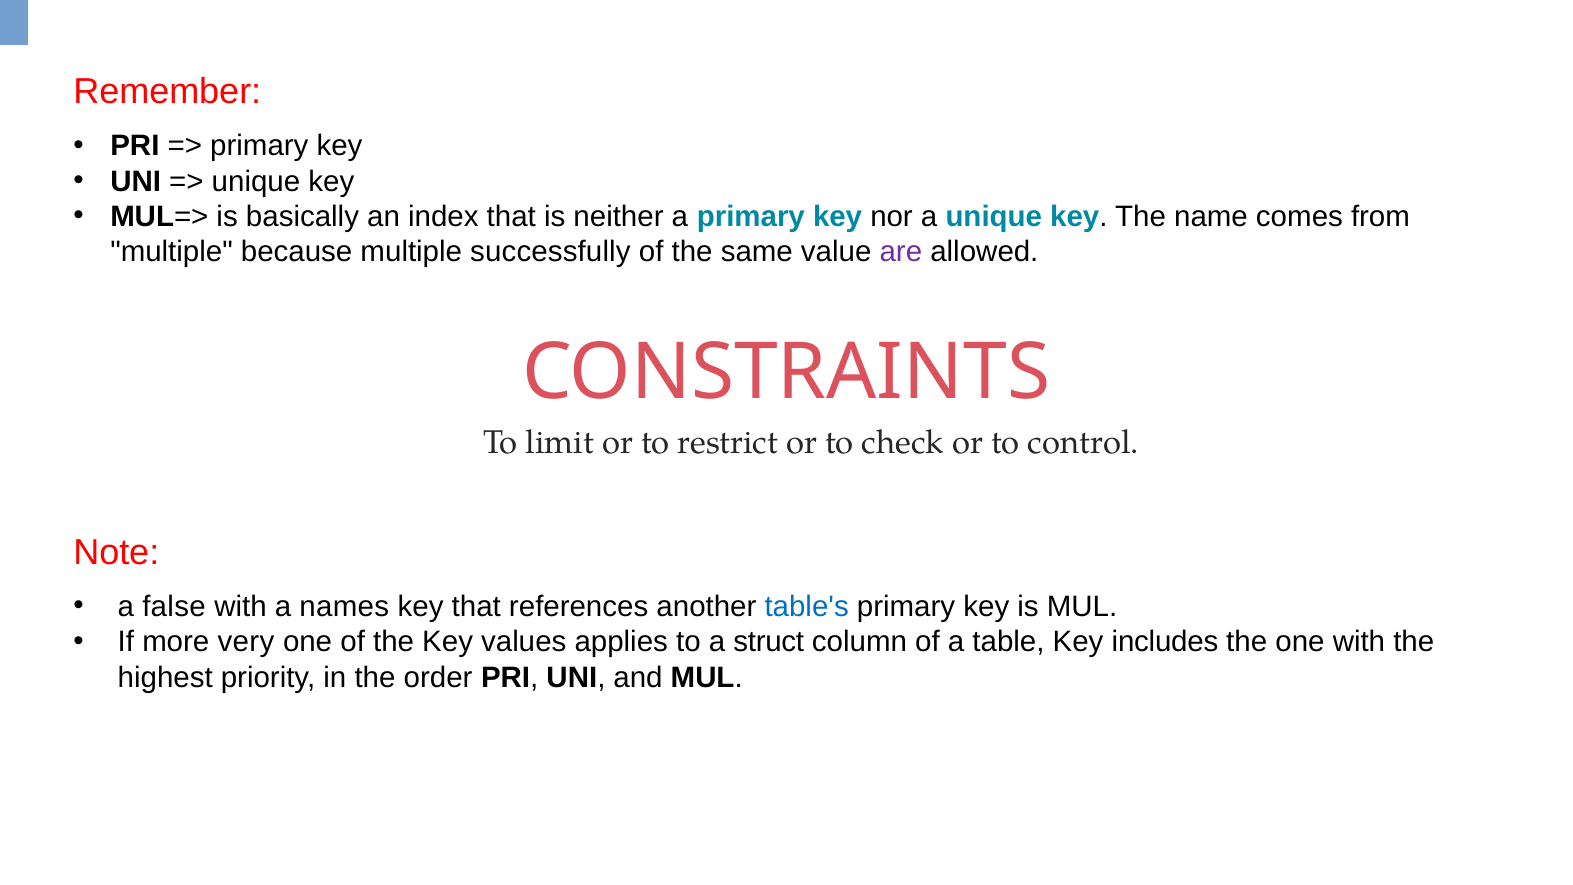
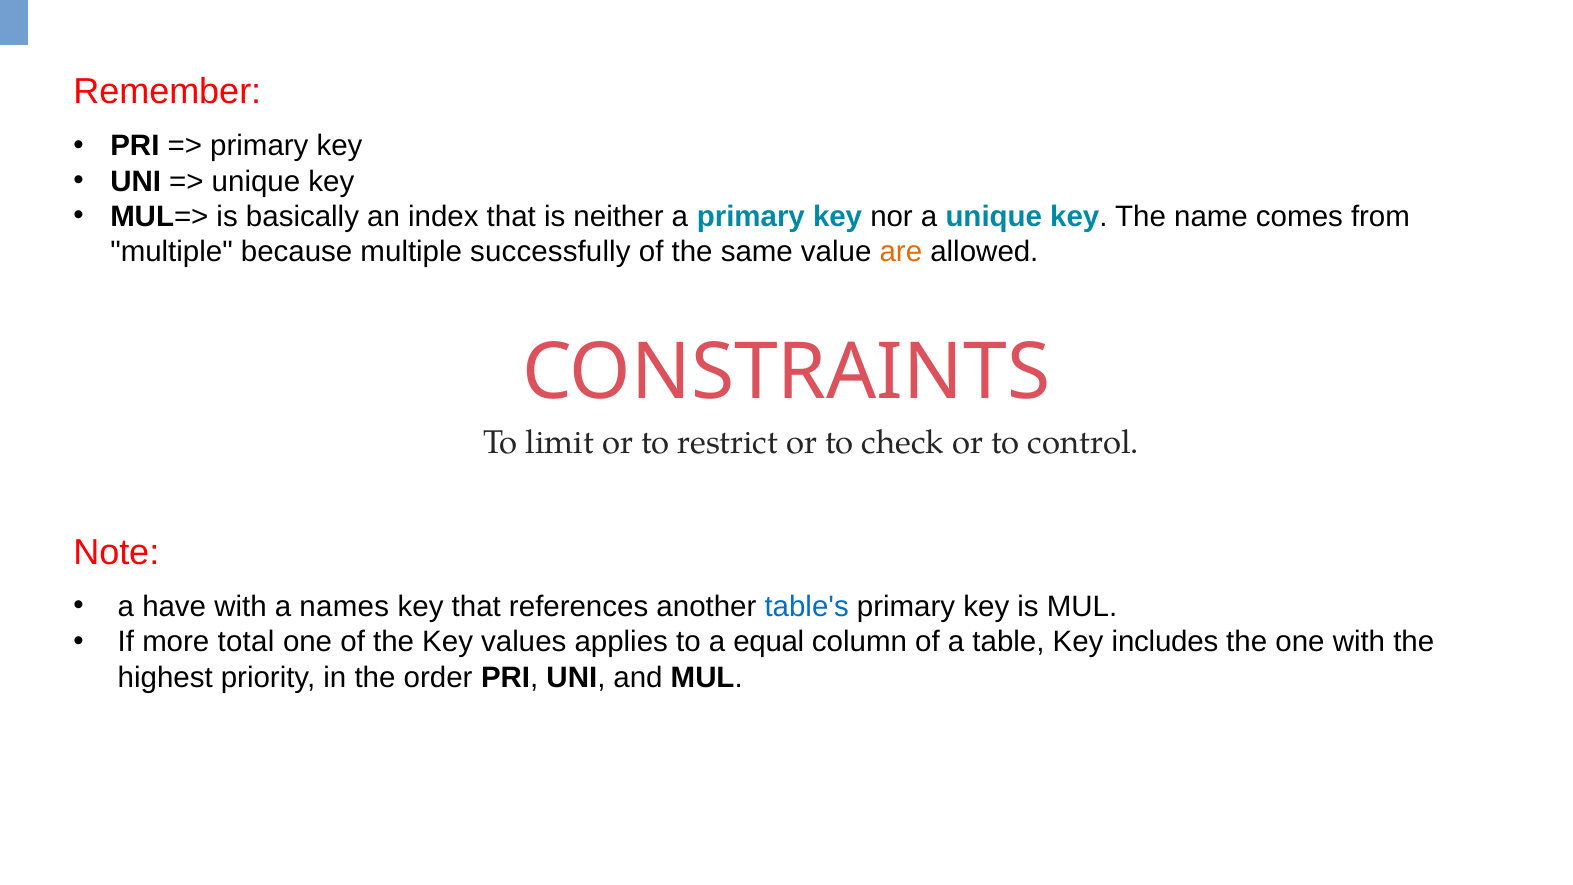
are colour: purple -> orange
false: false -> have
very: very -> total
struct: struct -> equal
